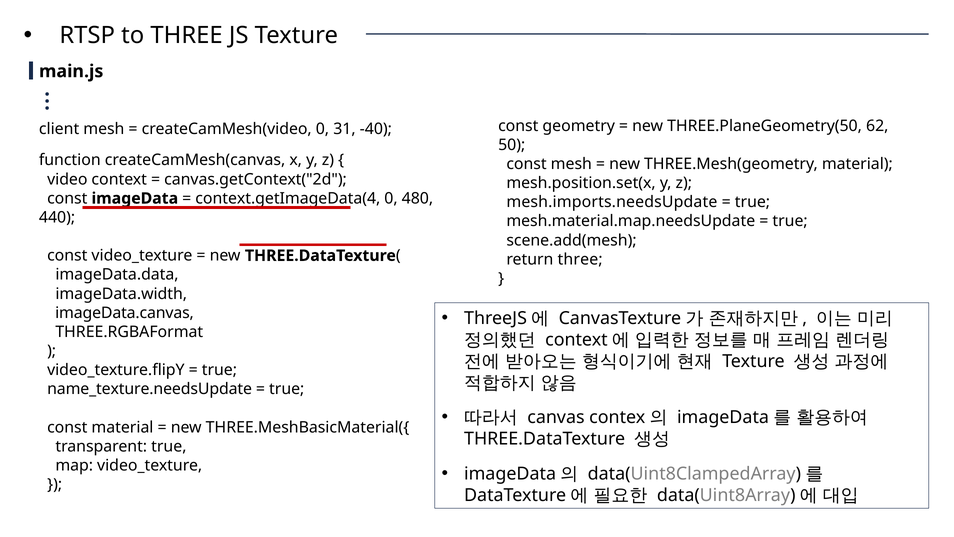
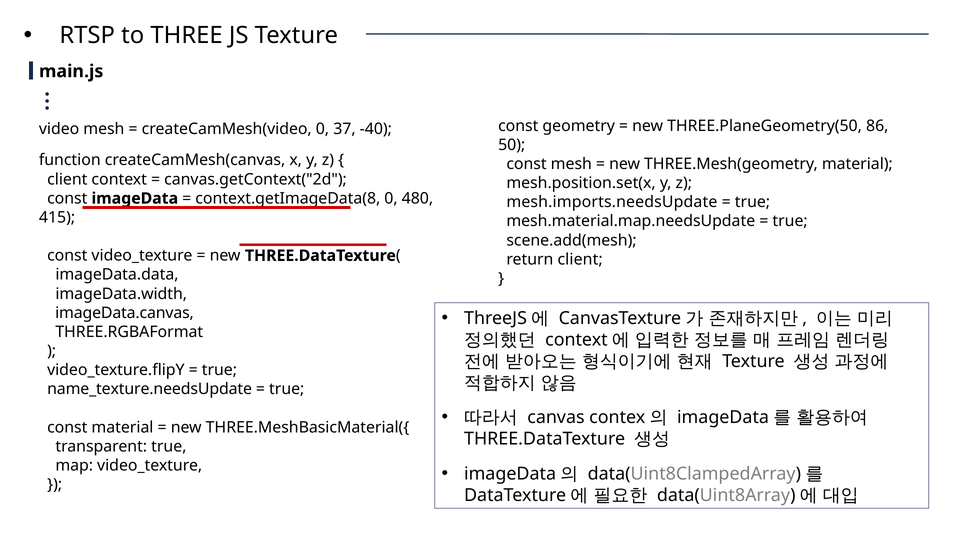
62: 62 -> 86
client: client -> video
31: 31 -> 37
video at (67, 179): video -> client
context.getImageData(4: context.getImageData(4 -> context.getImageData(8
440: 440 -> 415
return three: three -> client
